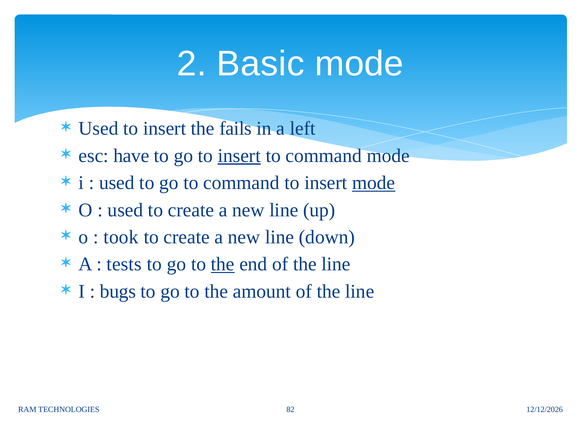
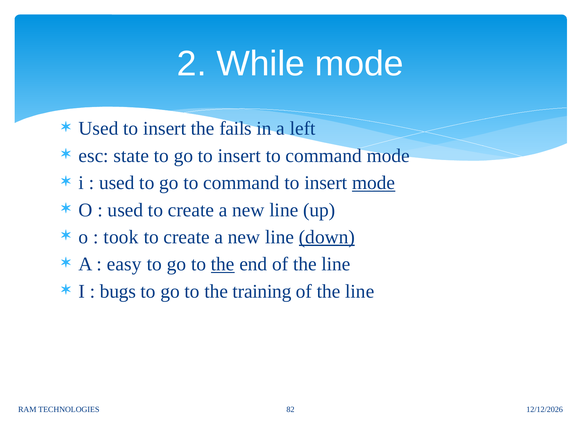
Basic: Basic -> While
have: have -> state
insert at (239, 156) underline: present -> none
down underline: none -> present
tests: tests -> easy
amount: amount -> training
